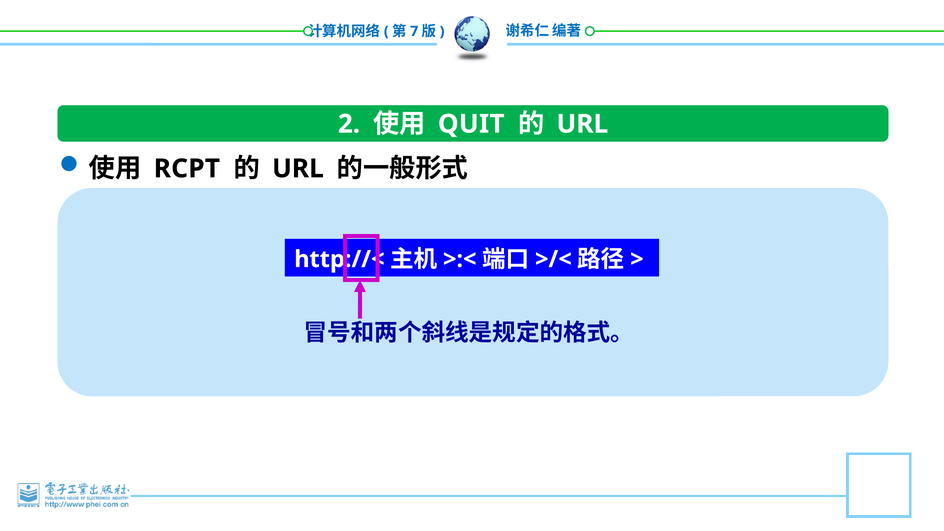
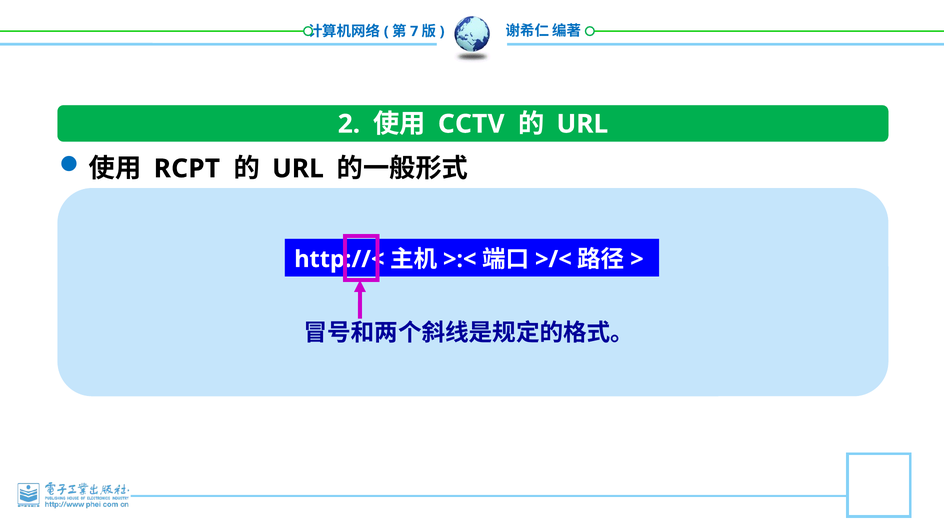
QUIT: QUIT -> CCTV
